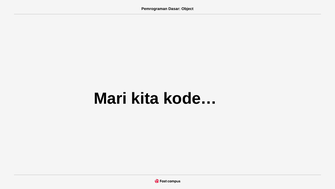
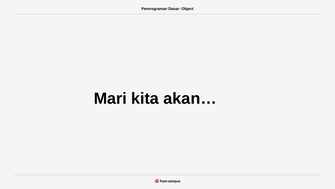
kode…: kode… -> akan…
